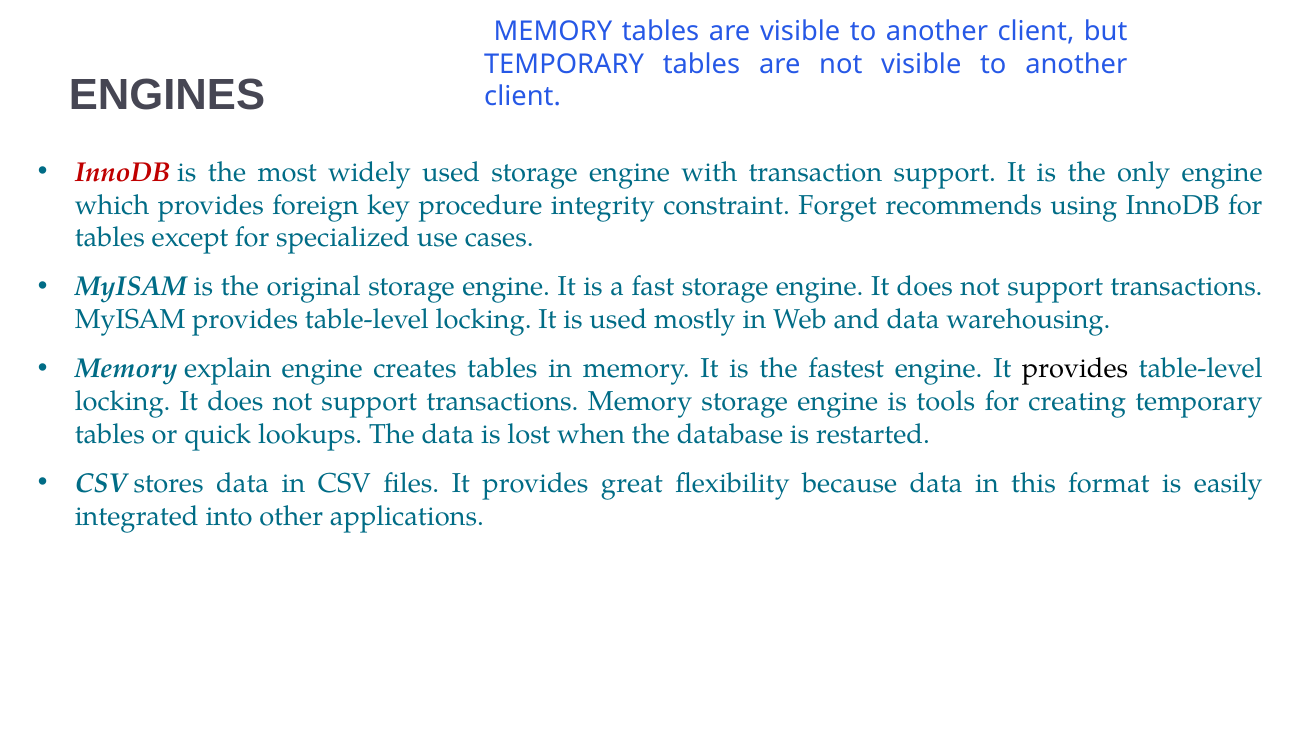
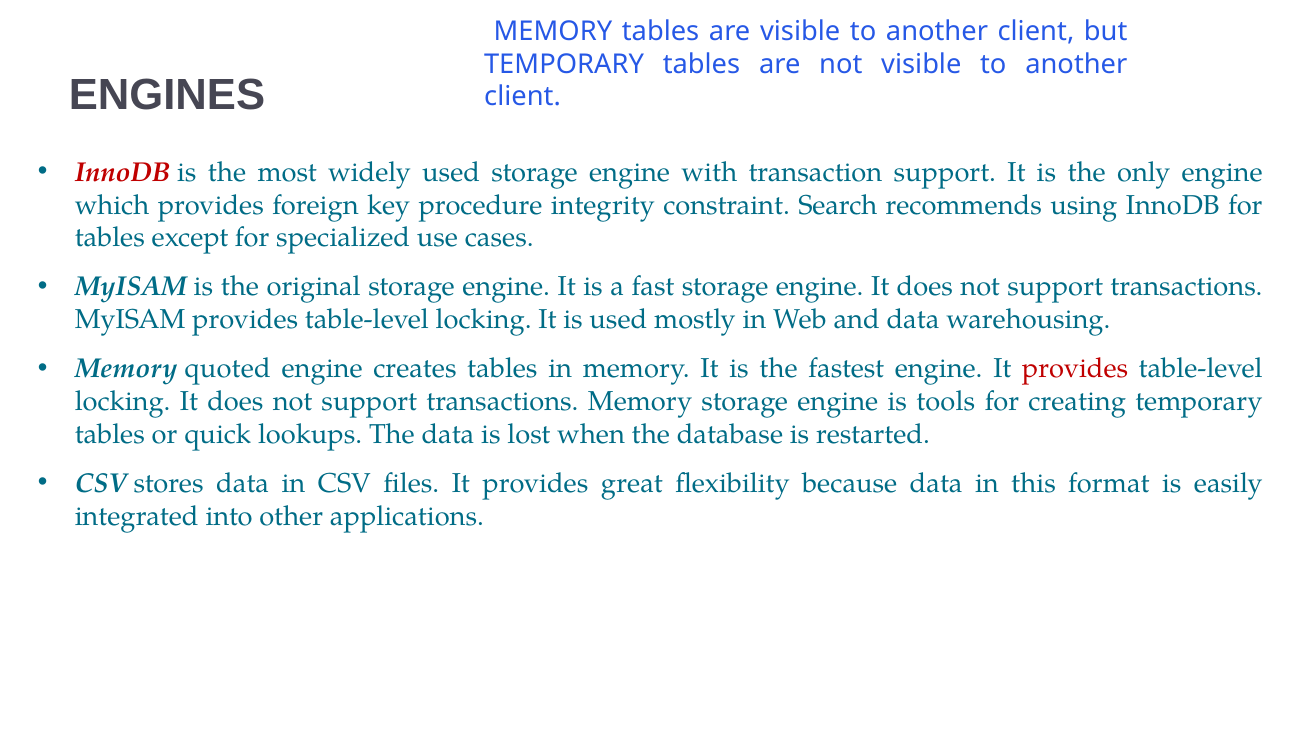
Forget: Forget -> Search
explain: explain -> quoted
provides at (1075, 369) colour: black -> red
